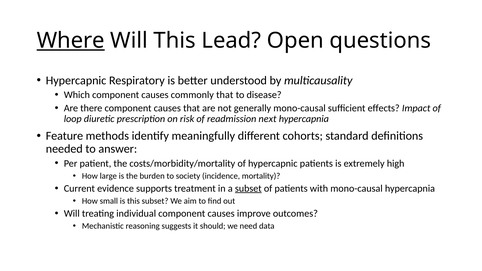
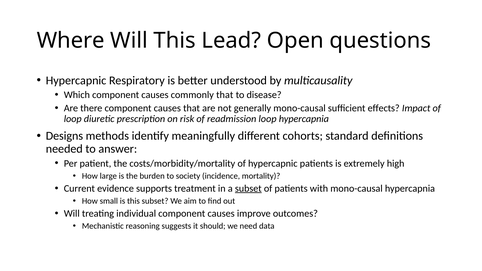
Where underline: present -> none
readmission next: next -> loop
Feature: Feature -> Designs
